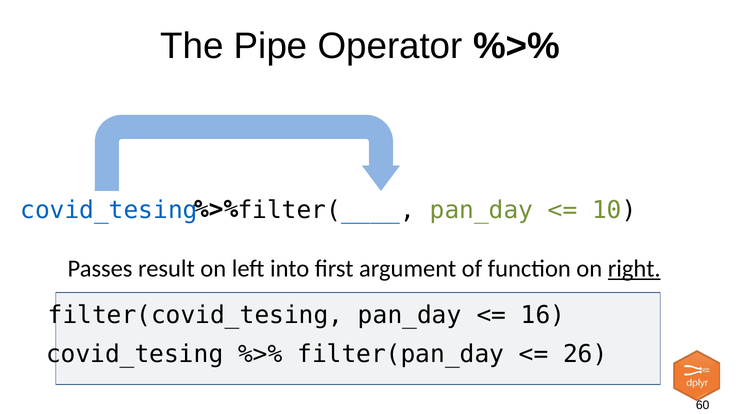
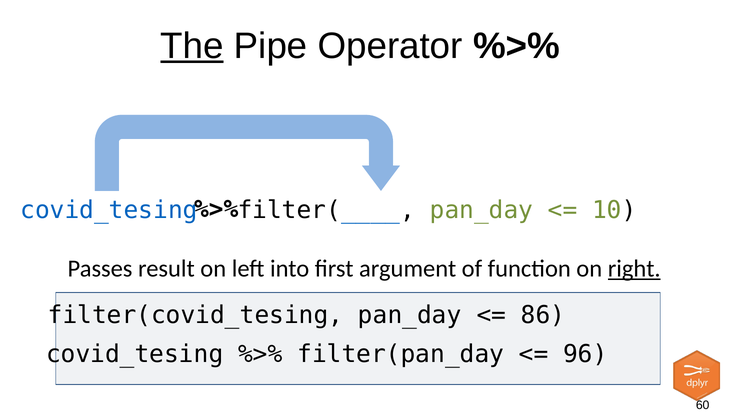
The underline: none -> present
16: 16 -> 86
26: 26 -> 96
